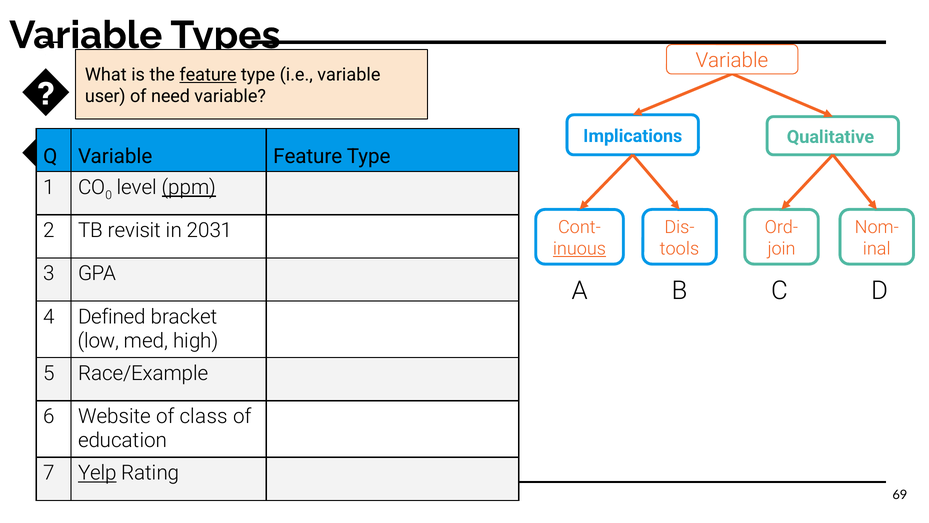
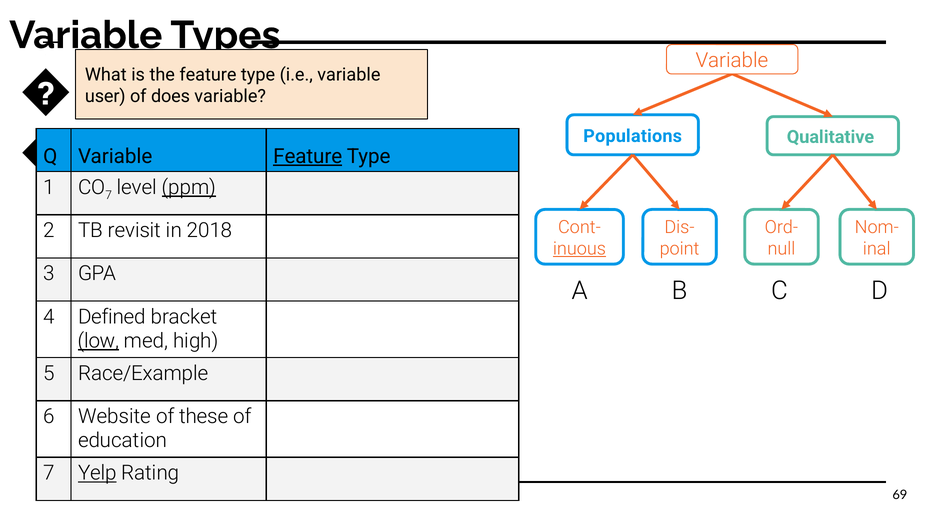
feature at (208, 75) underline: present -> none
need: need -> does
Implications: Implications -> Populations
Feature at (308, 156) underline: none -> present
0 at (109, 195): 0 -> 7
2031: 2031 -> 2018
tools: tools -> point
join: join -> null
low underline: none -> present
class: class -> these
